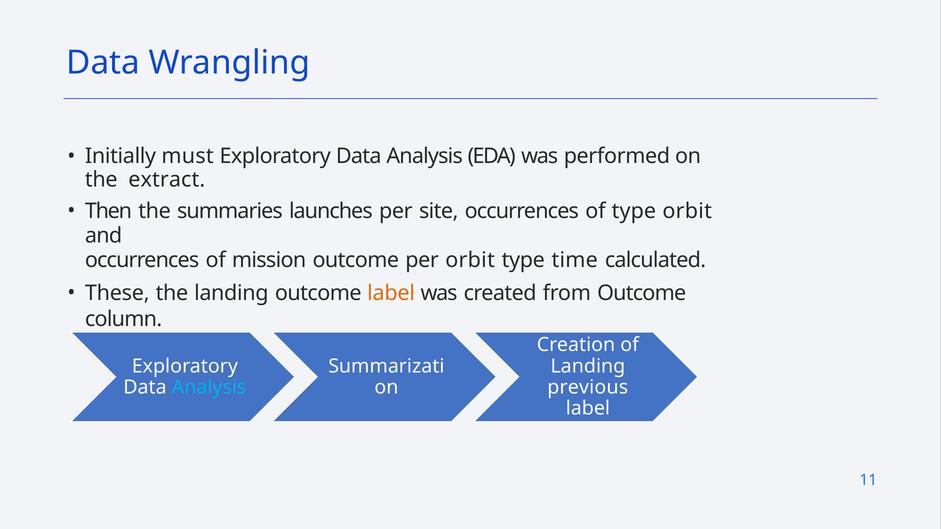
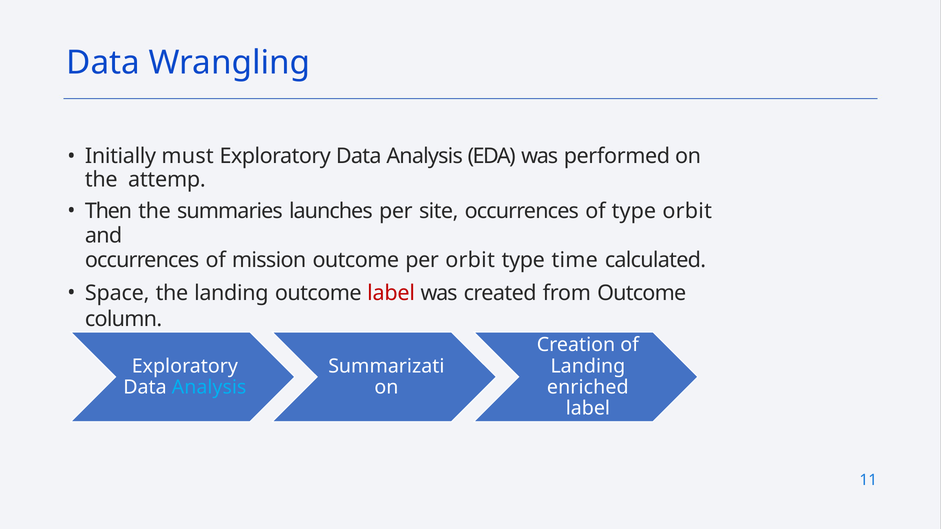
extract: extract -> attemp
These: These -> Space
label at (391, 293) colour: orange -> red
previous: previous -> enriched
